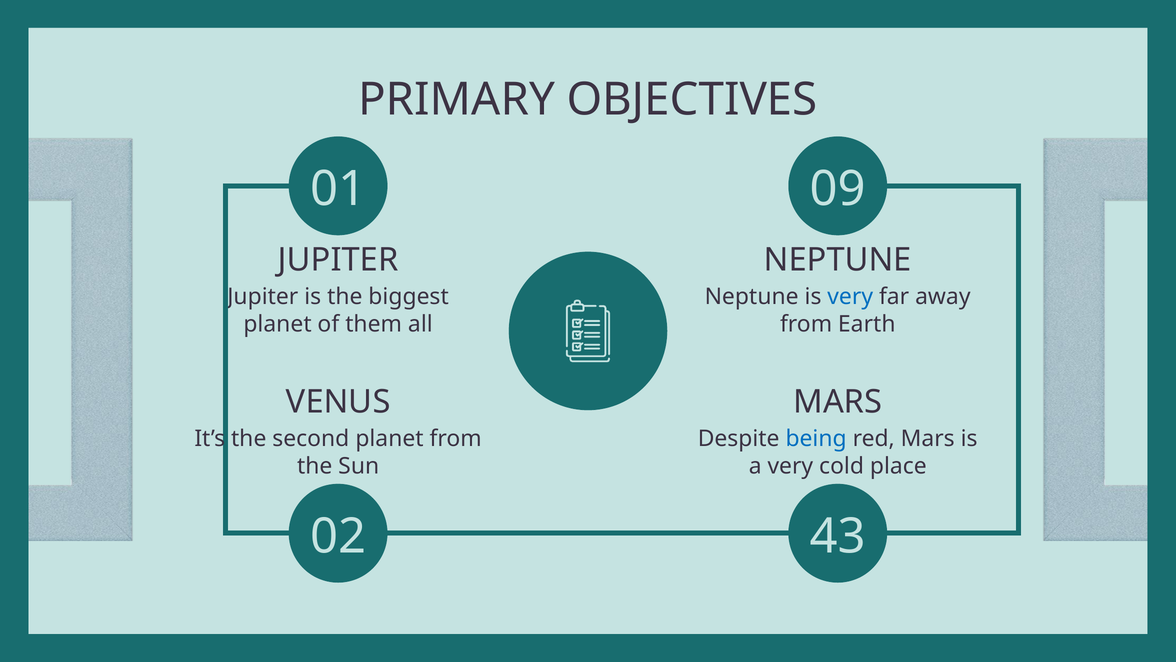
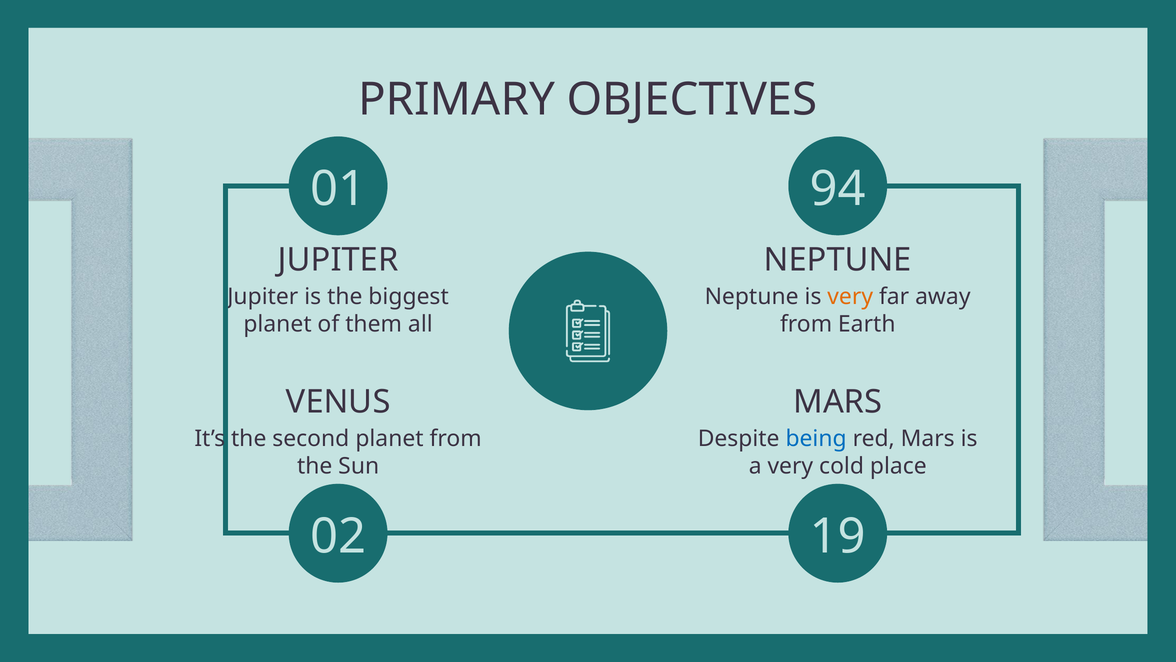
09: 09 -> 94
very at (850, 296) colour: blue -> orange
43: 43 -> 19
